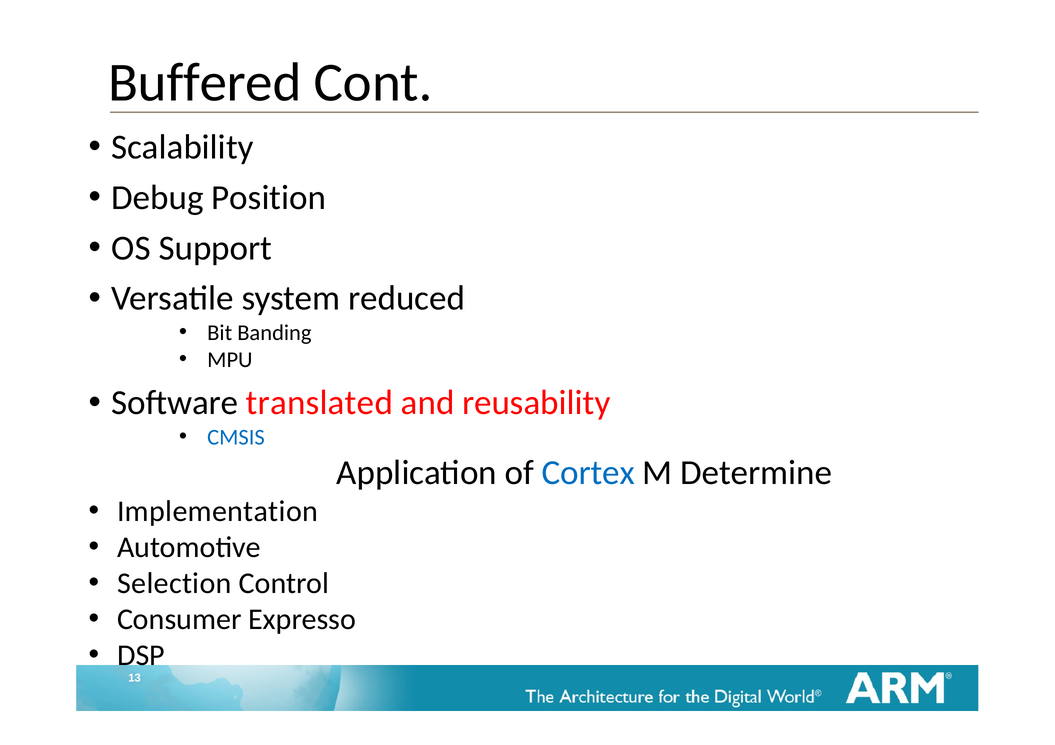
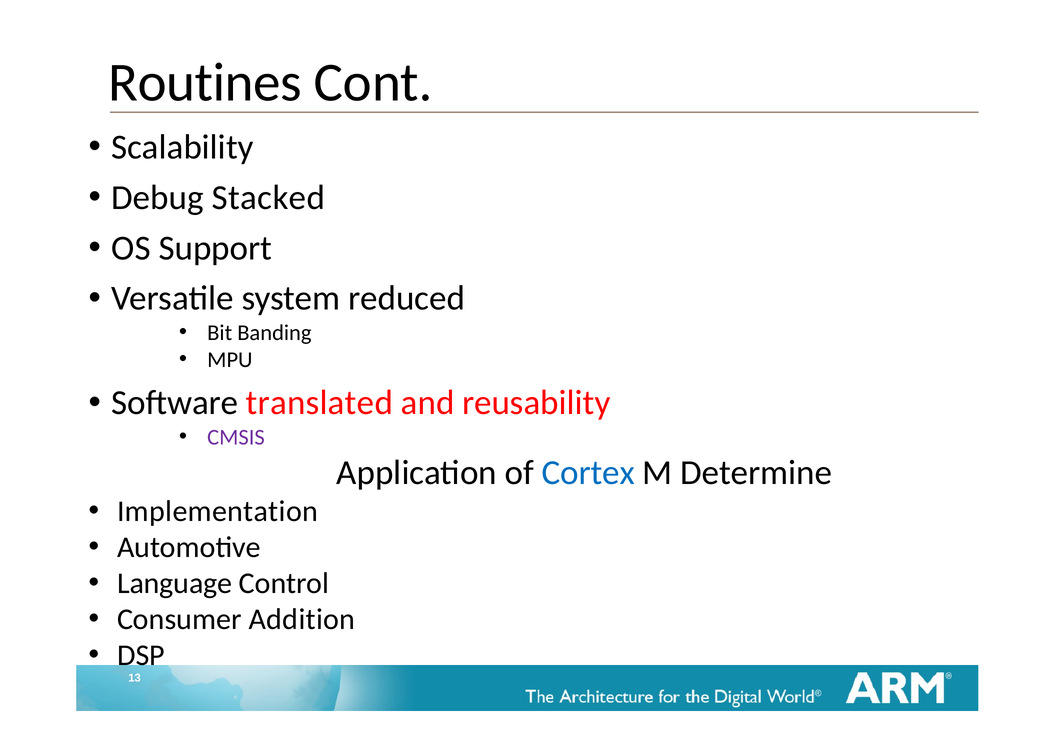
Buffered: Buffered -> Routines
Position: Position -> Stacked
CMSIS colour: blue -> purple
Selection: Selection -> Language
Expresso: Expresso -> Addition
